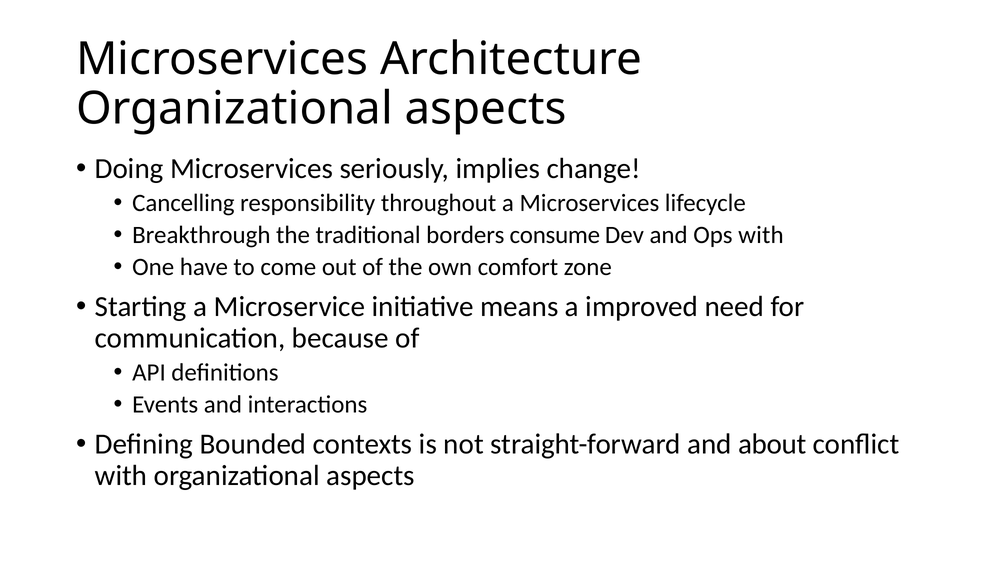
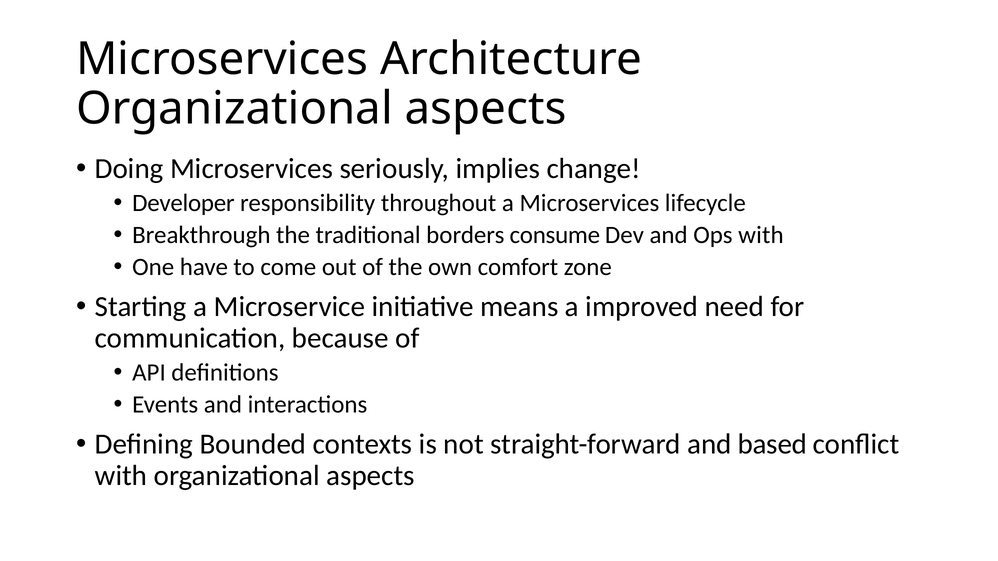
Cancelling: Cancelling -> Developer
about: about -> based
